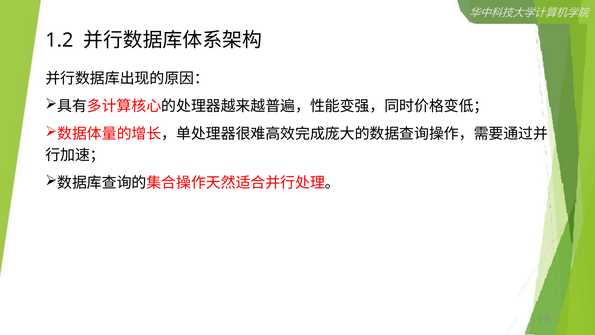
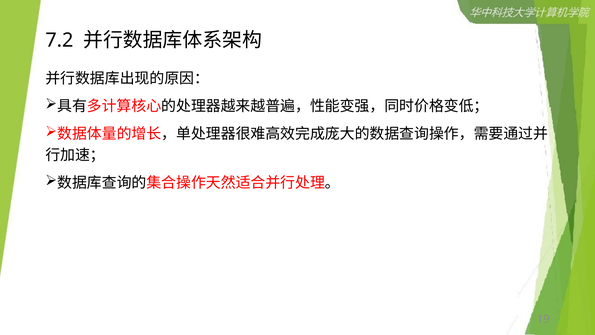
1.2: 1.2 -> 7.2
